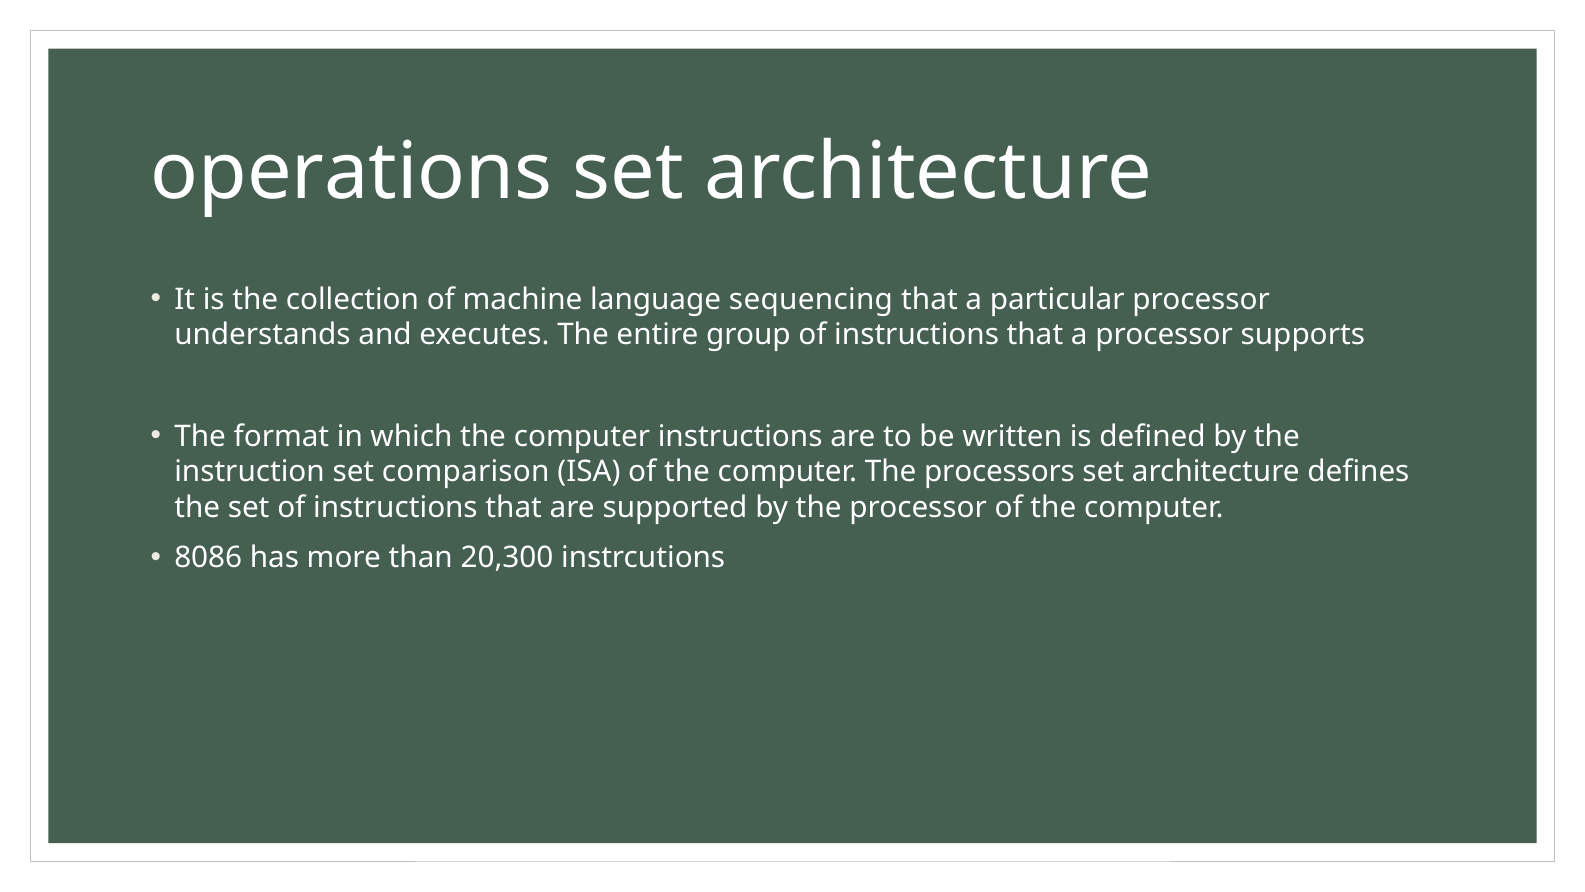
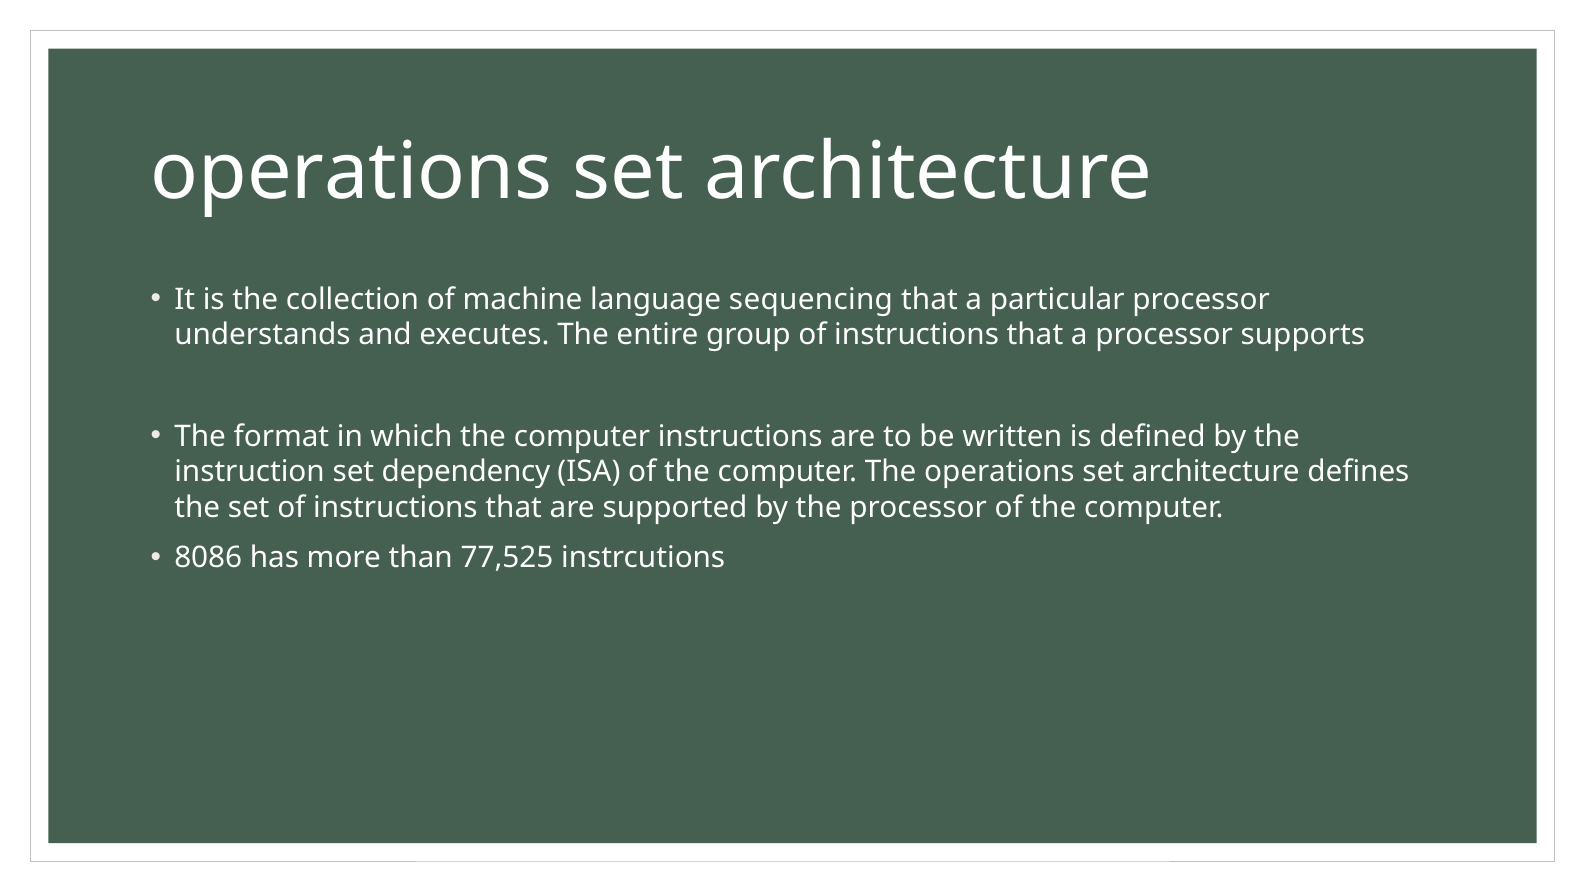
comparison: comparison -> dependency
The processors: processors -> operations
20,300: 20,300 -> 77,525
